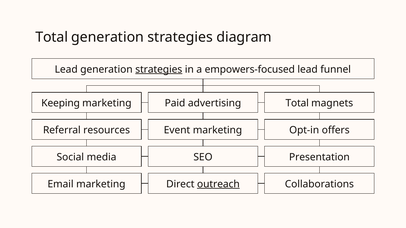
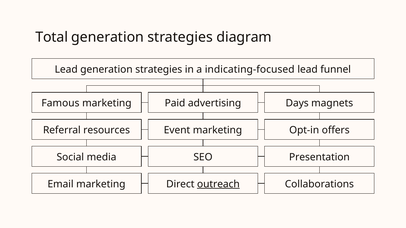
strategies at (159, 70) underline: present -> none
empowers-focused: empowers-focused -> indicating-focused
Keeping: Keeping -> Famous
advertising Total: Total -> Days
